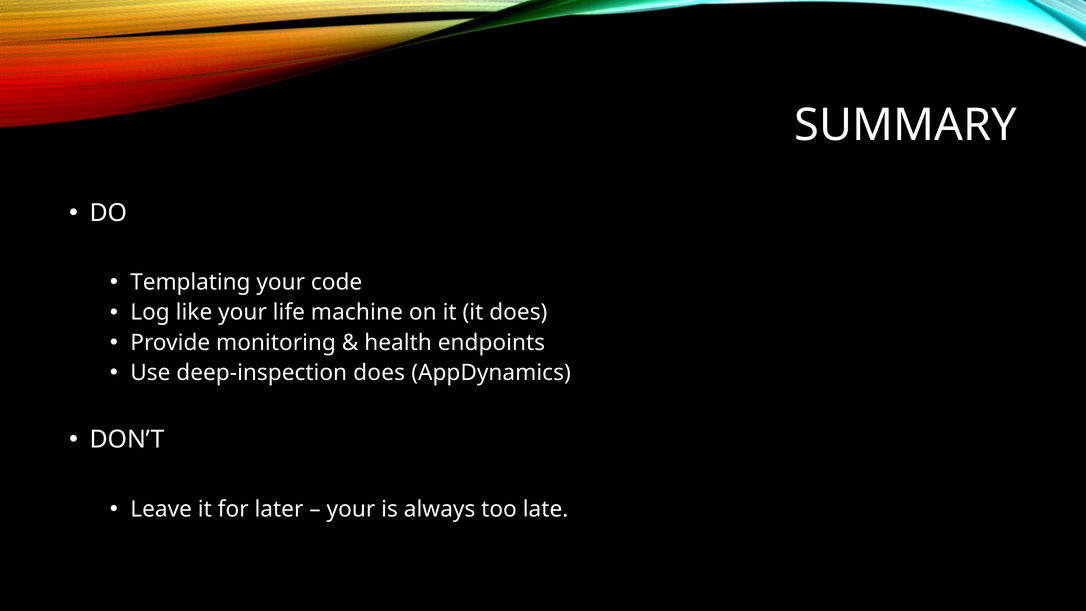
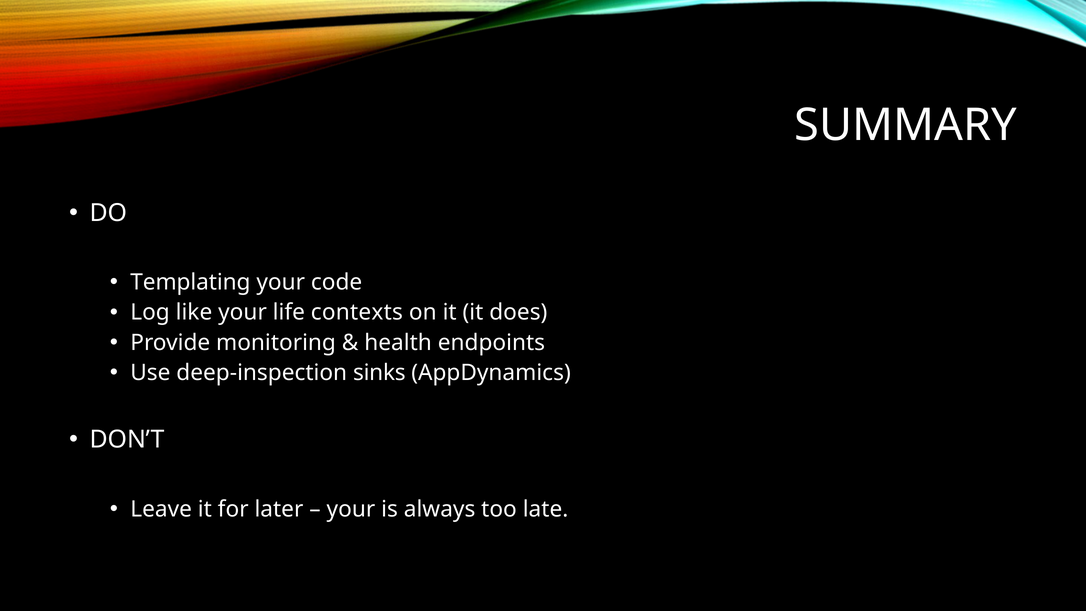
machine: machine -> contexts
deep-inspection does: does -> sinks
